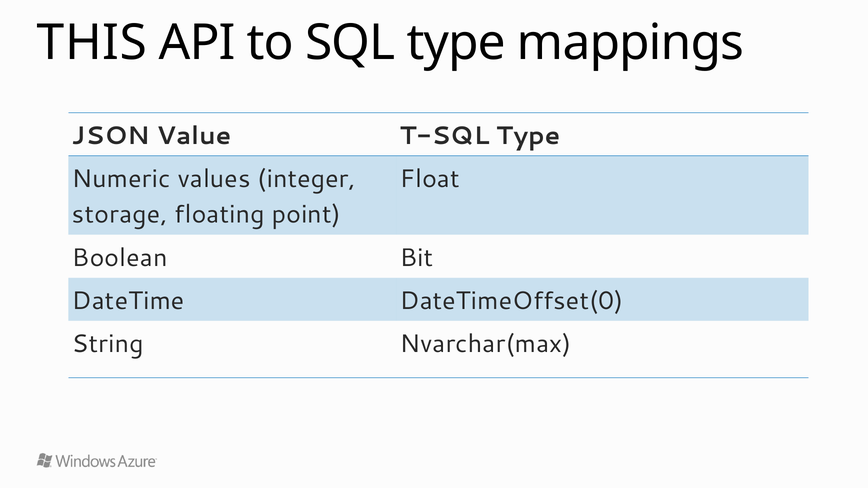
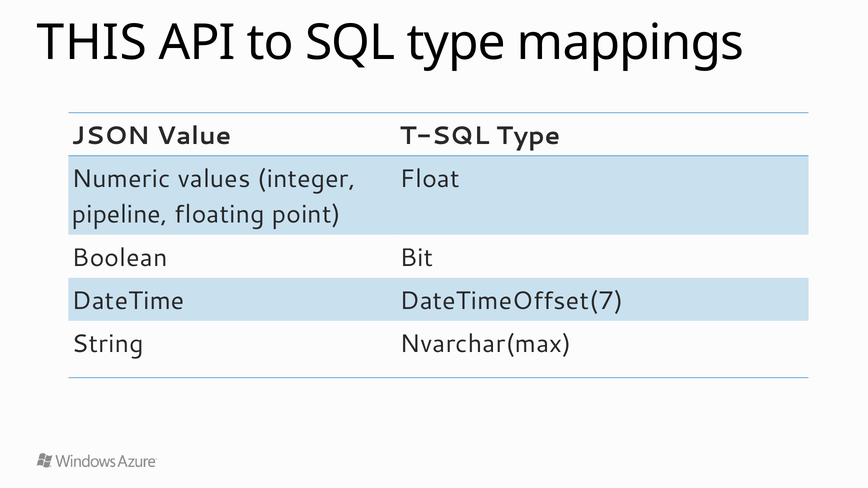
storage: storage -> pipeline
DateTimeOffset(0: DateTimeOffset(0 -> DateTimeOffset(7
